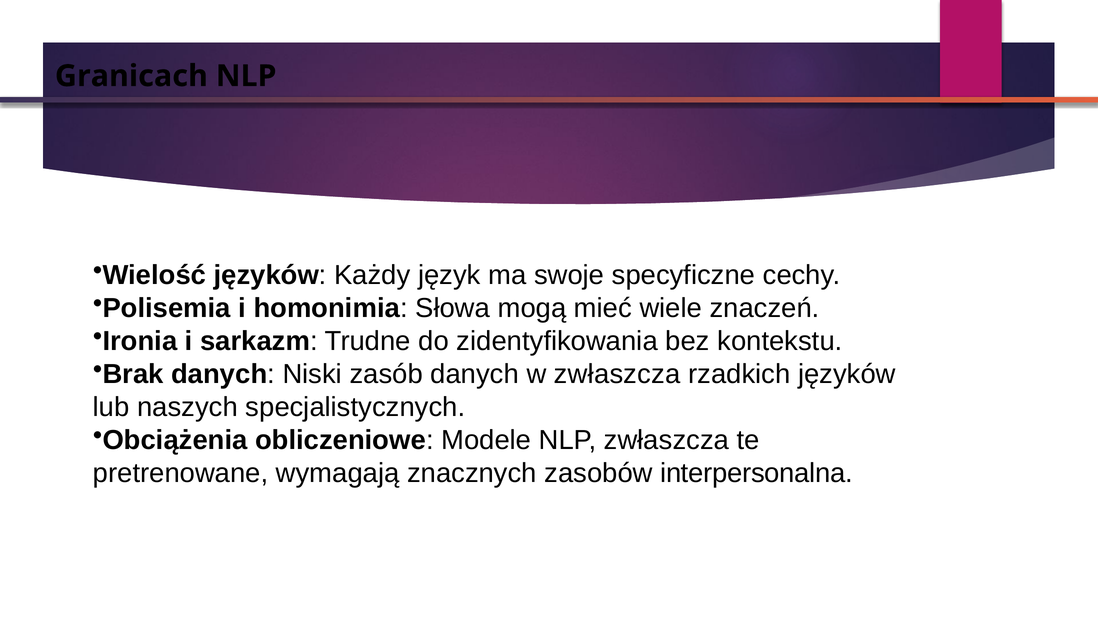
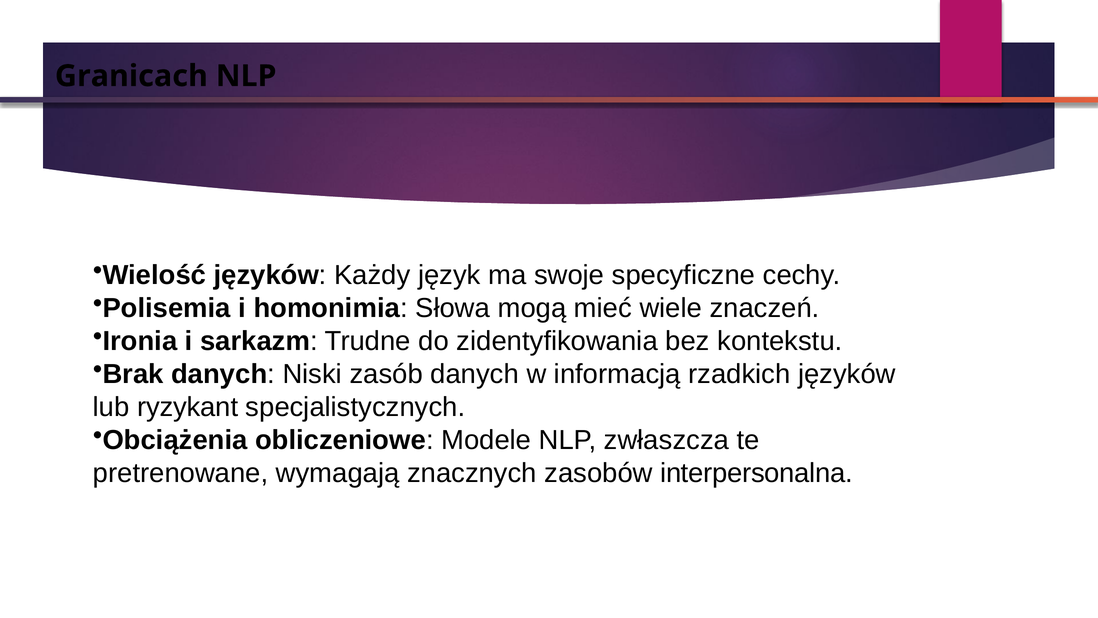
w zwłaszcza: zwłaszcza -> informacją
naszych: naszych -> ryzykant
